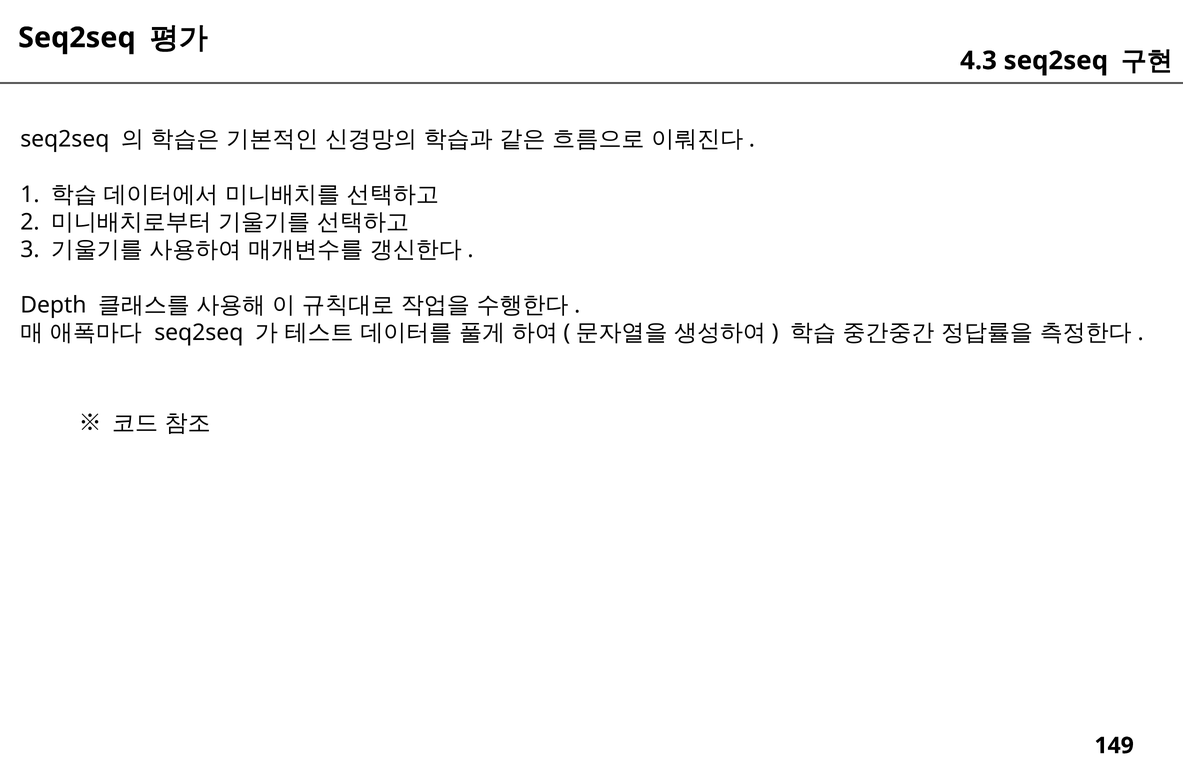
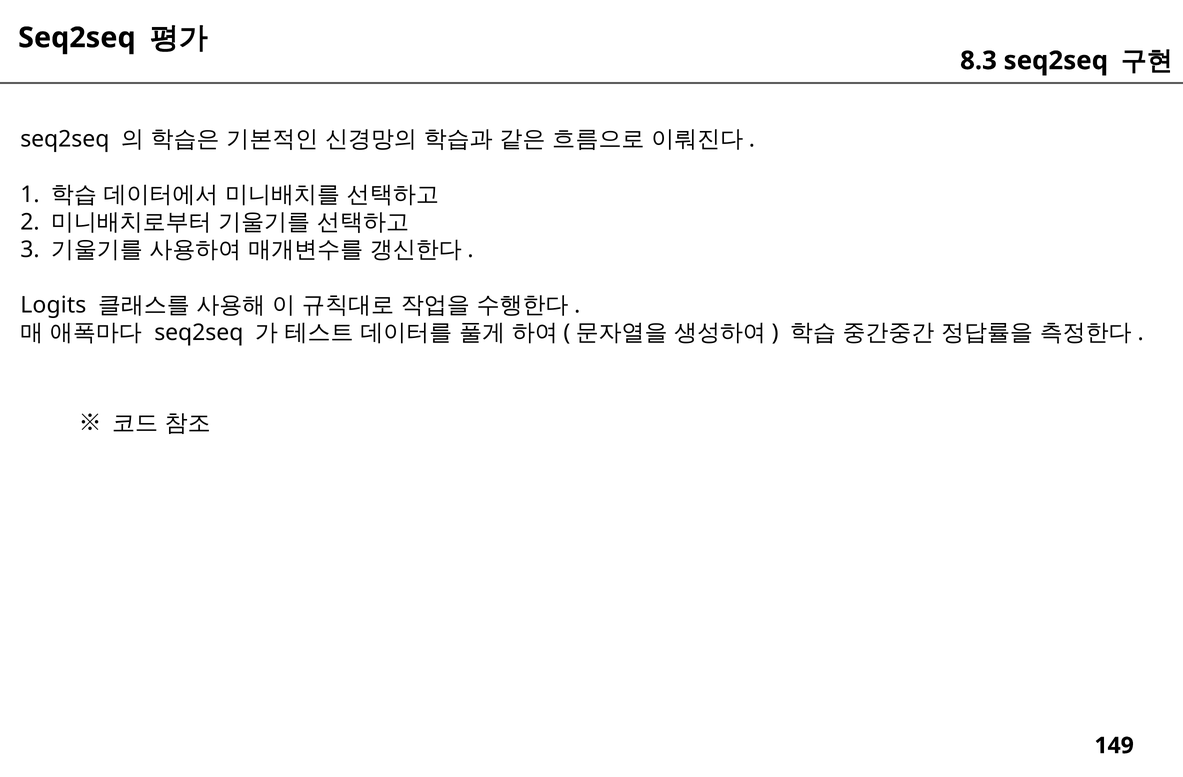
4.3: 4.3 -> 8.3
Depth: Depth -> Logits
